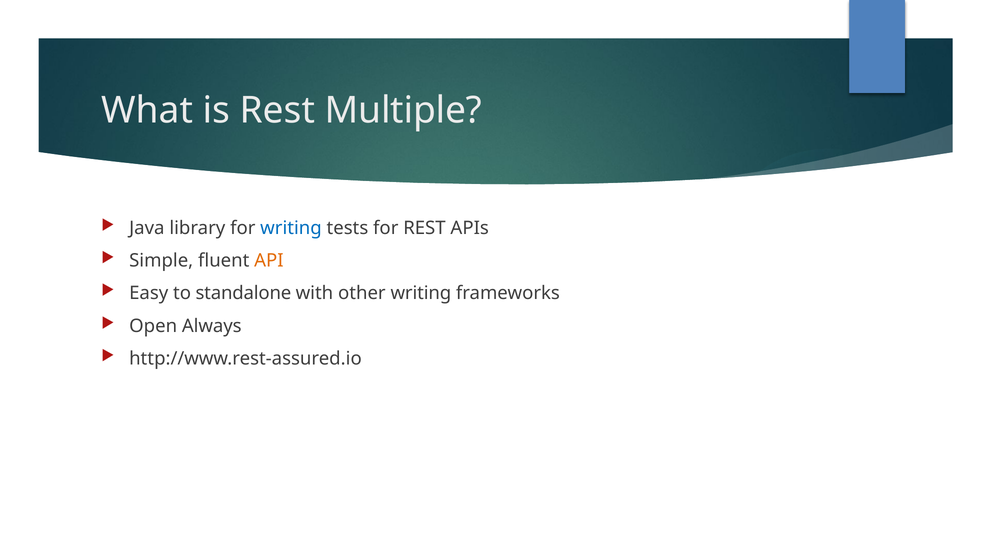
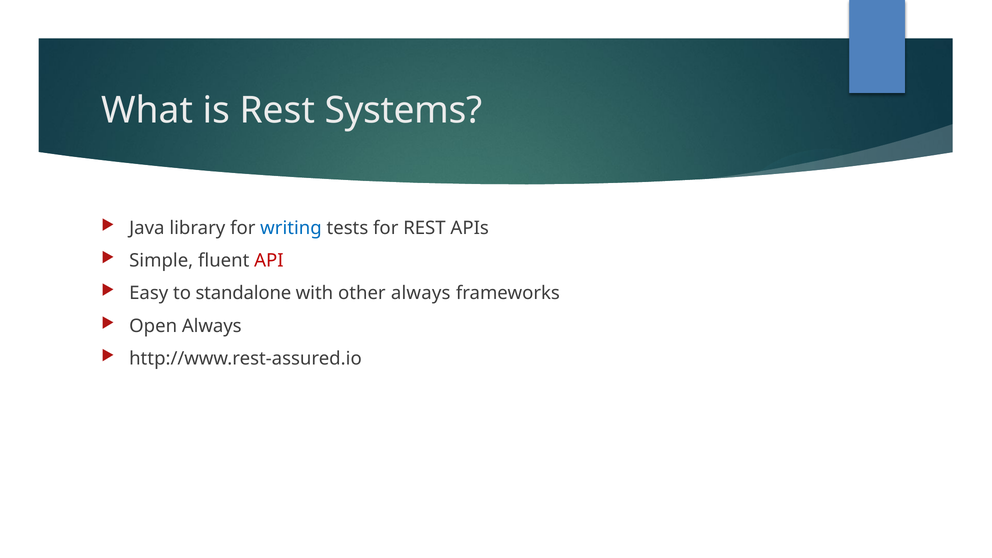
Multiple: Multiple -> Systems
API colour: orange -> red
other writing: writing -> always
